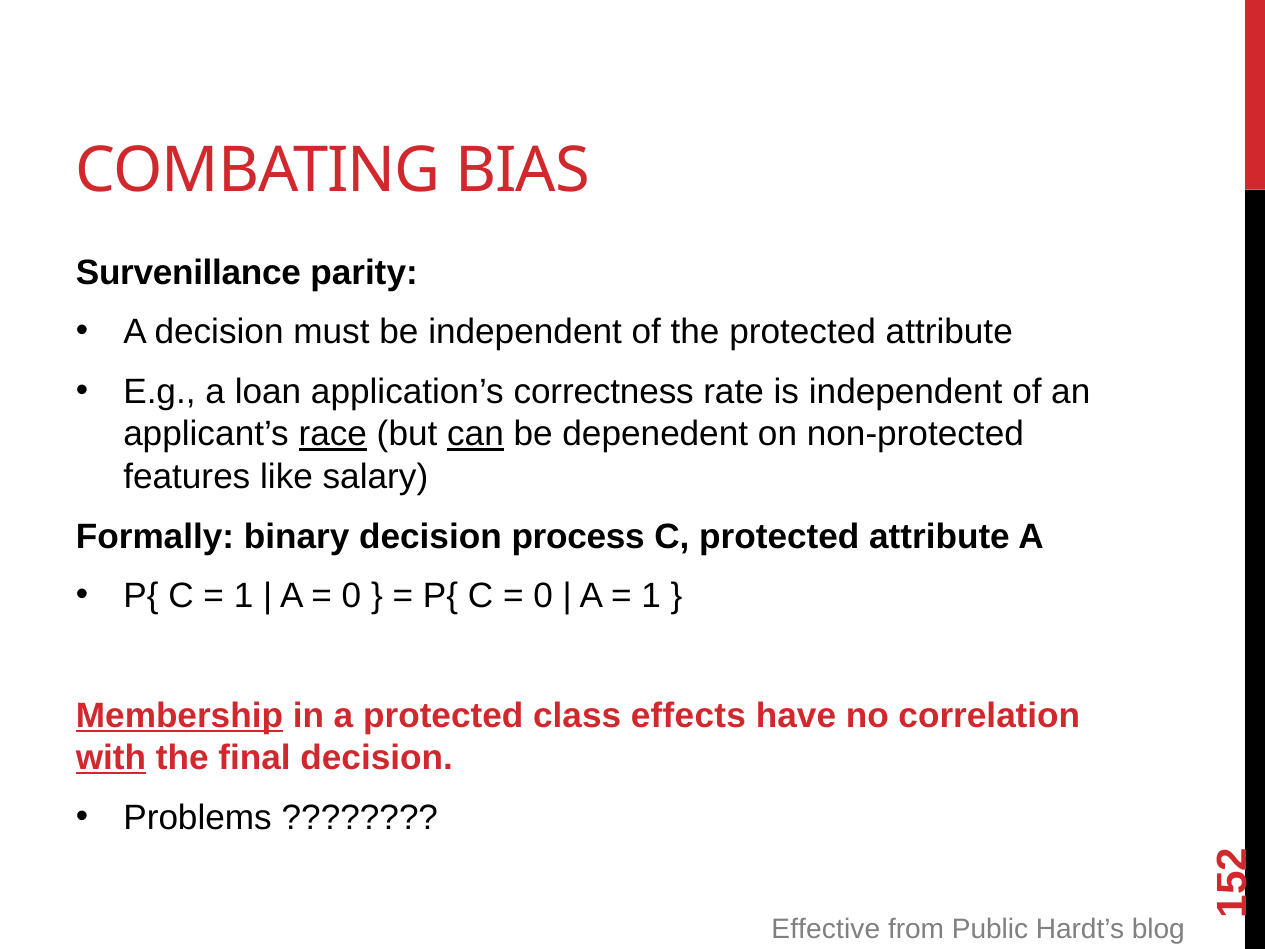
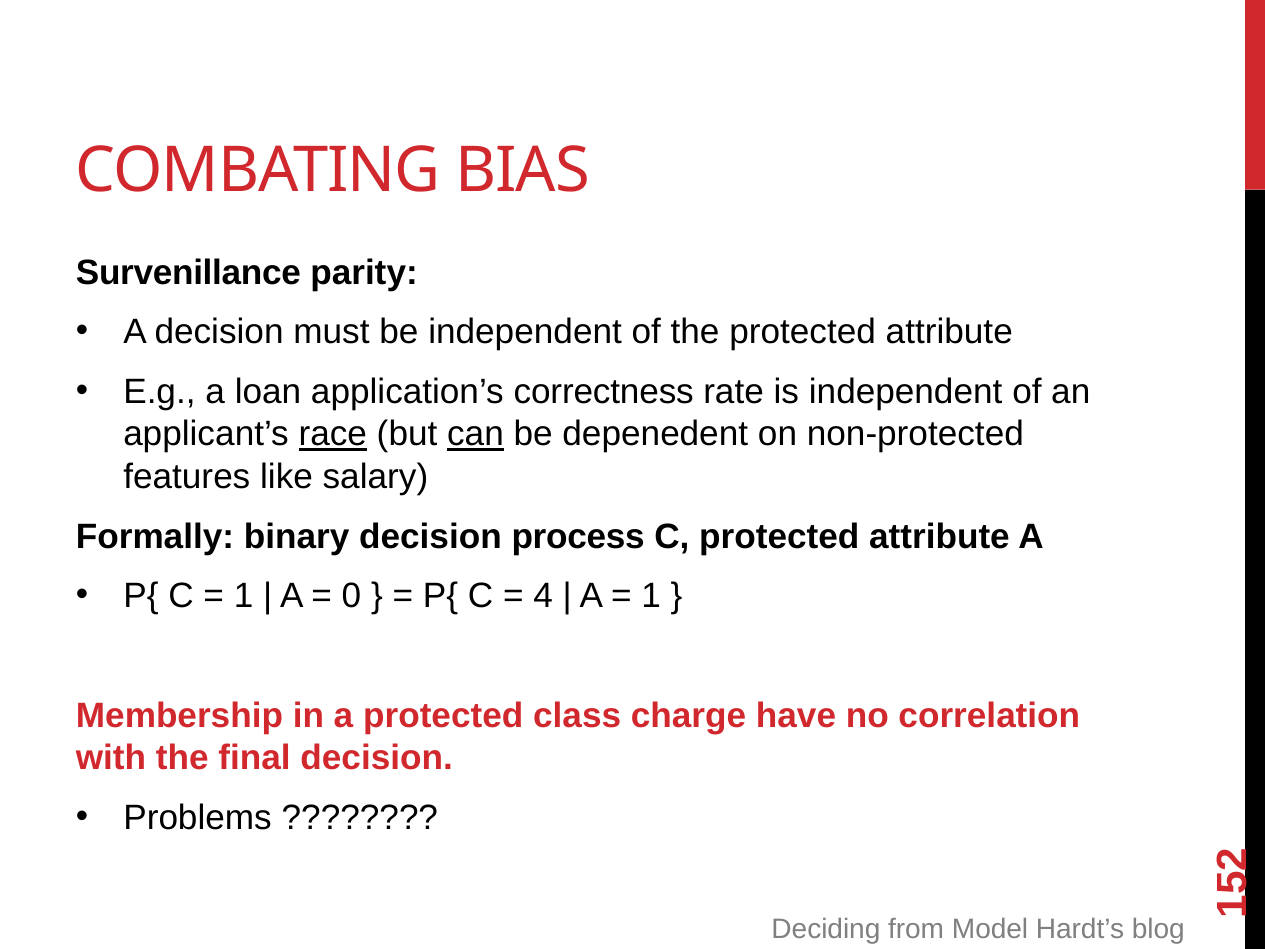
0 at (543, 596): 0 -> 4
Membership underline: present -> none
effects: effects -> charge
with underline: present -> none
Effective: Effective -> Deciding
Public: Public -> Model
